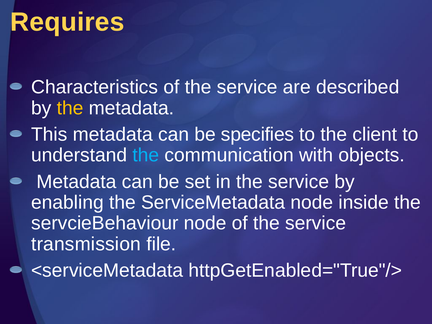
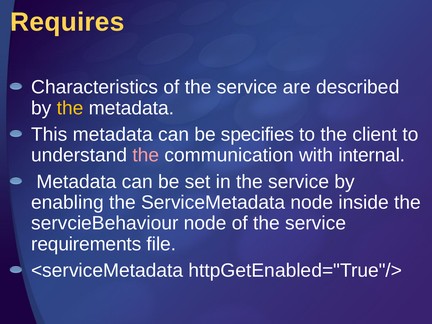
the at (146, 155) colour: light blue -> pink
objects: objects -> internal
transmission: transmission -> requirements
